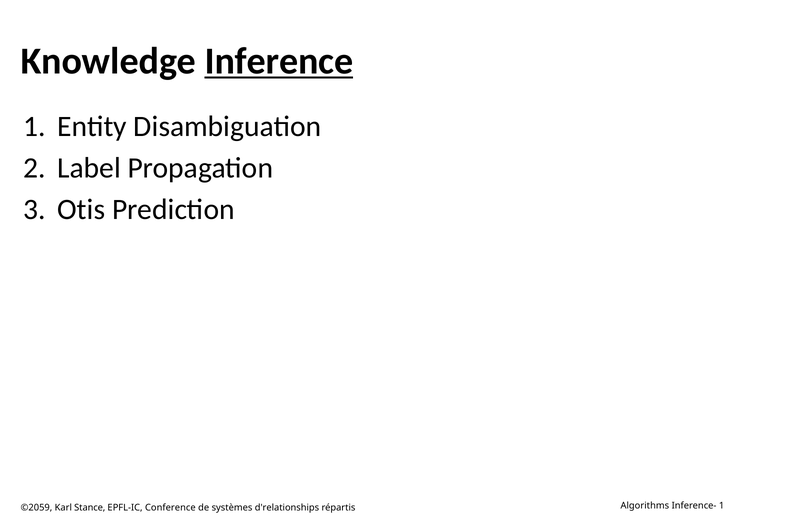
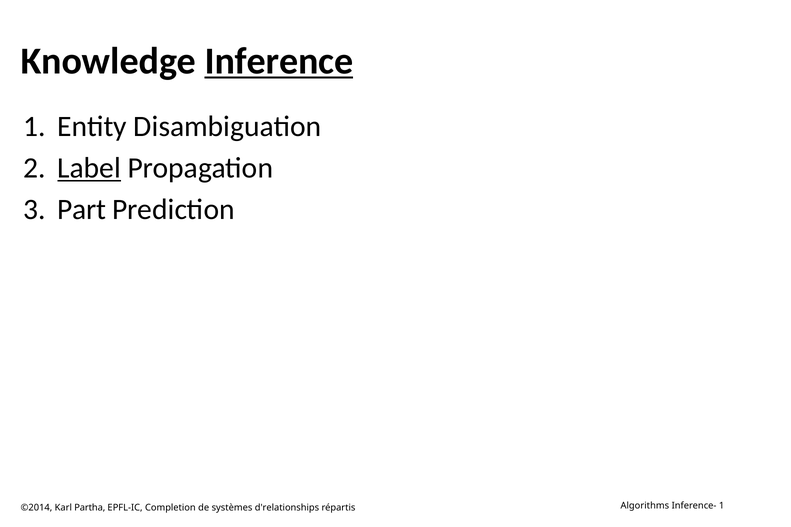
Label underline: none -> present
Otis: Otis -> Part
©2059: ©2059 -> ©2014
Stance: Stance -> Partha
Conference: Conference -> Completion
